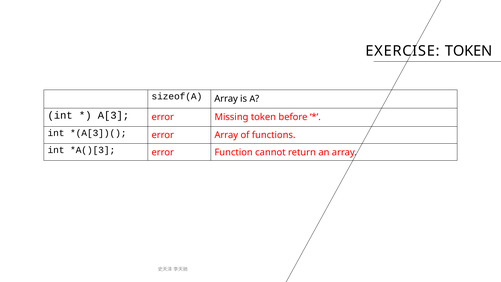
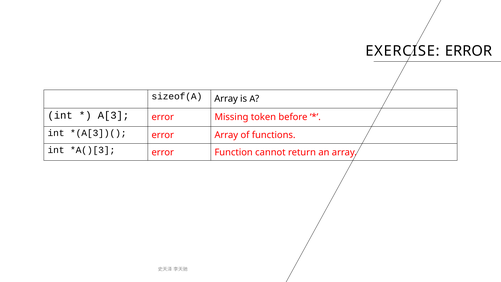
EXERCISE TOKEN: TOKEN -> ERROR
